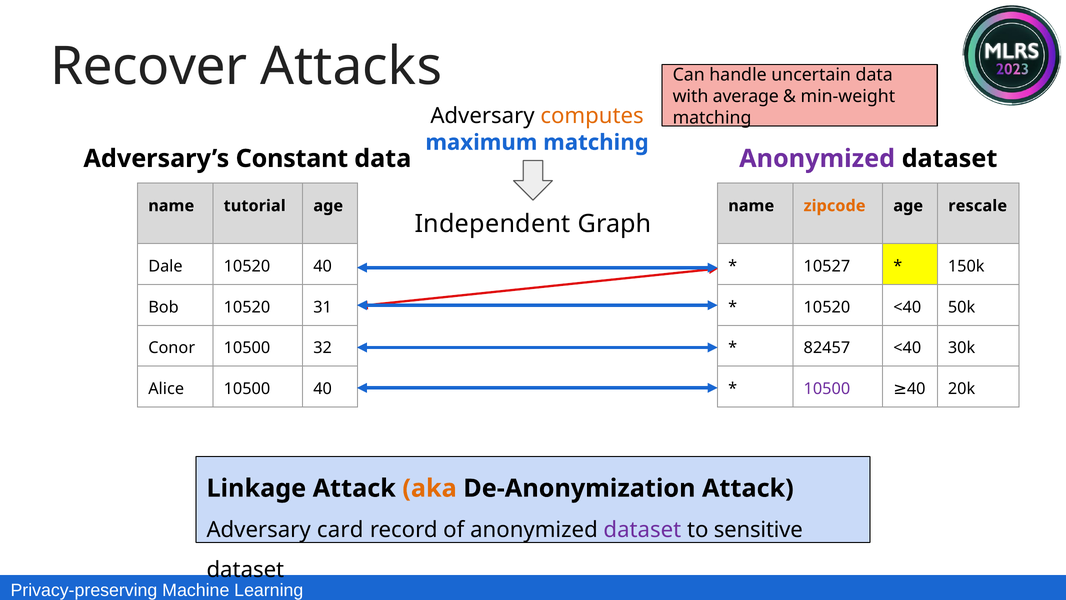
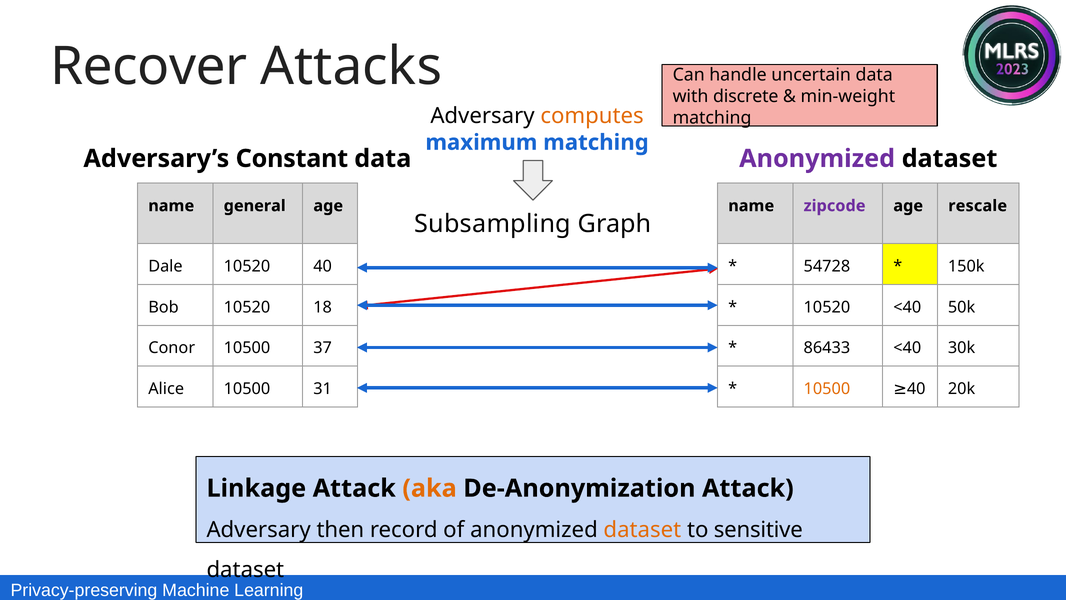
average: average -> discrete
tutorial: tutorial -> general
zipcode colour: orange -> purple
Independent: Independent -> Subsampling
10527: 10527 -> 54728
31: 31 -> 18
32: 32 -> 37
82457: 82457 -> 86433
10500 40: 40 -> 31
10500 at (827, 389) colour: purple -> orange
card: card -> then
dataset at (642, 530) colour: purple -> orange
